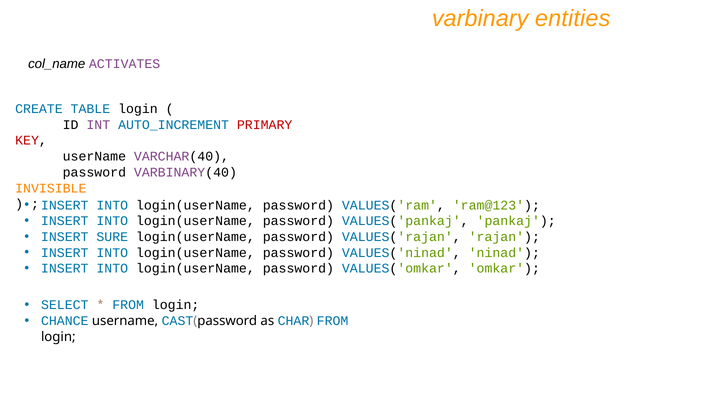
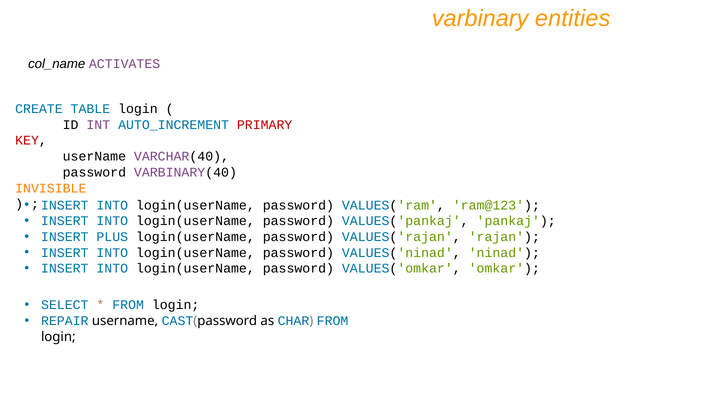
SURE: SURE -> PLUS
CHANCE: CHANCE -> REPAIR
